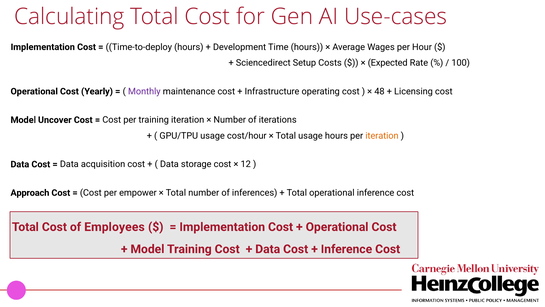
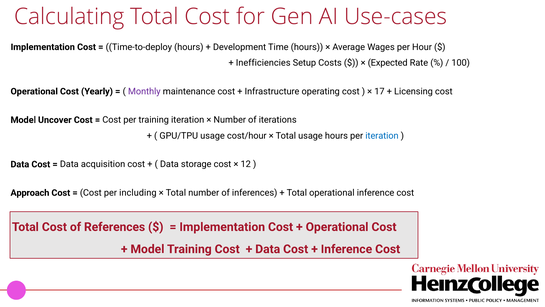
Sciencedirect: Sciencedirect -> Inefficiencies
48: 48 -> 17
iteration at (382, 136) colour: orange -> blue
empower: empower -> including
Employees: Employees -> References
